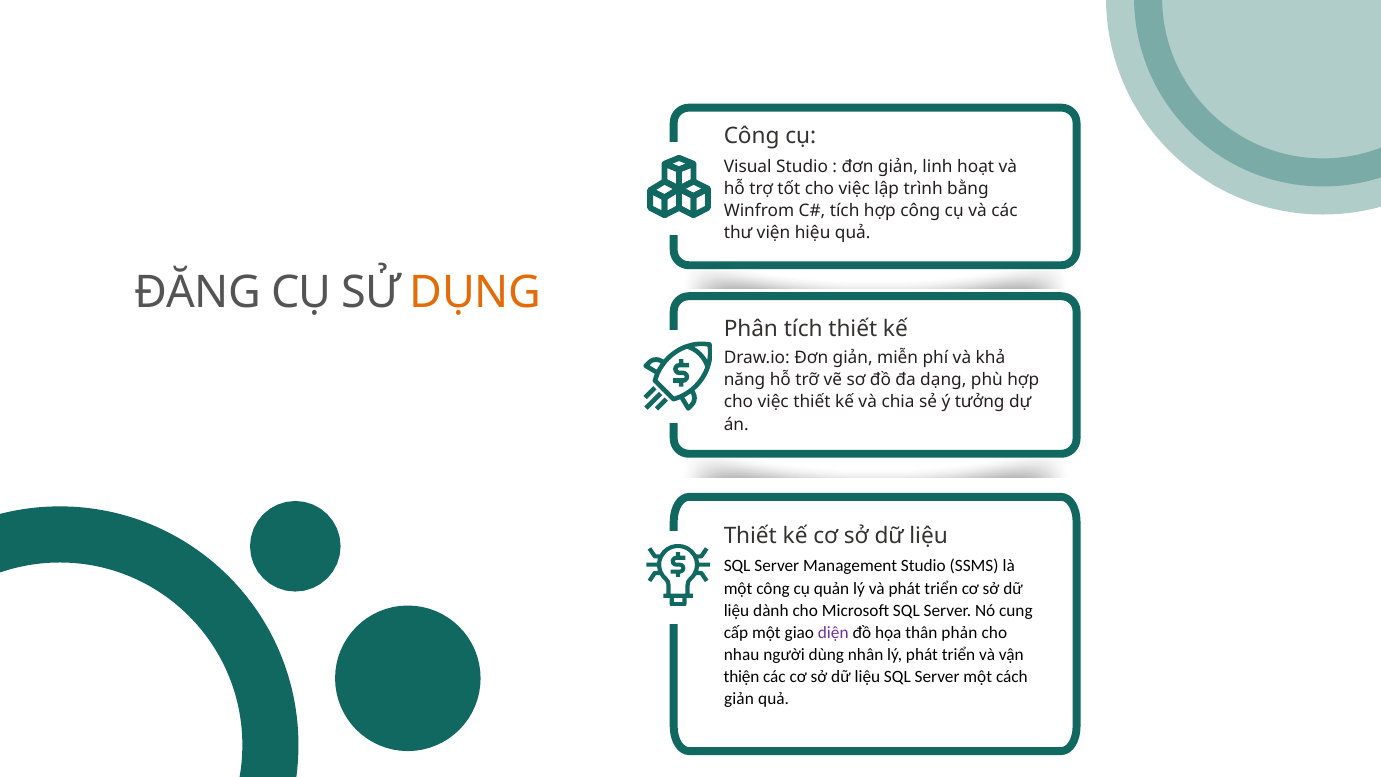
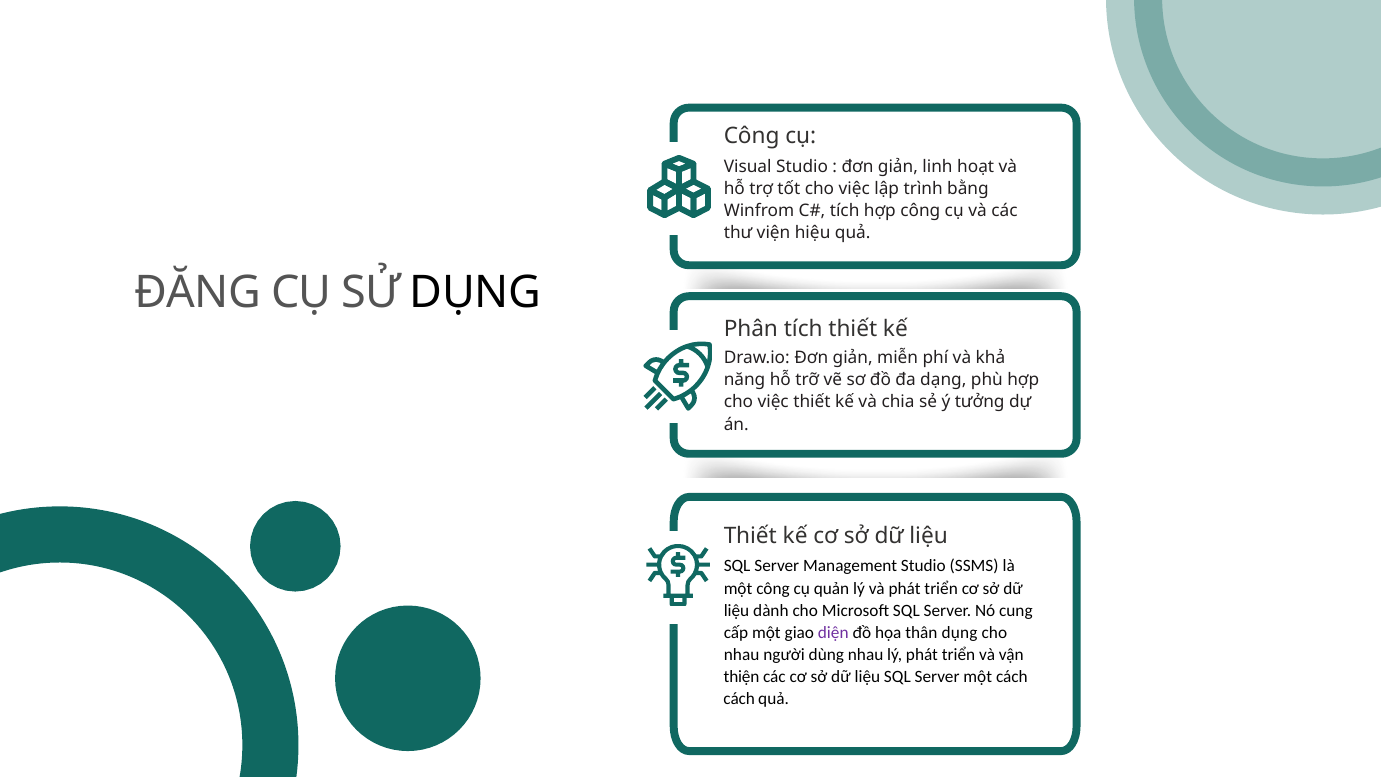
DỤNG at (476, 293) colour: orange -> black
thân phản: phản -> dụng
dùng nhân: nhân -> nhau
giản at (739, 699): giản -> cách
